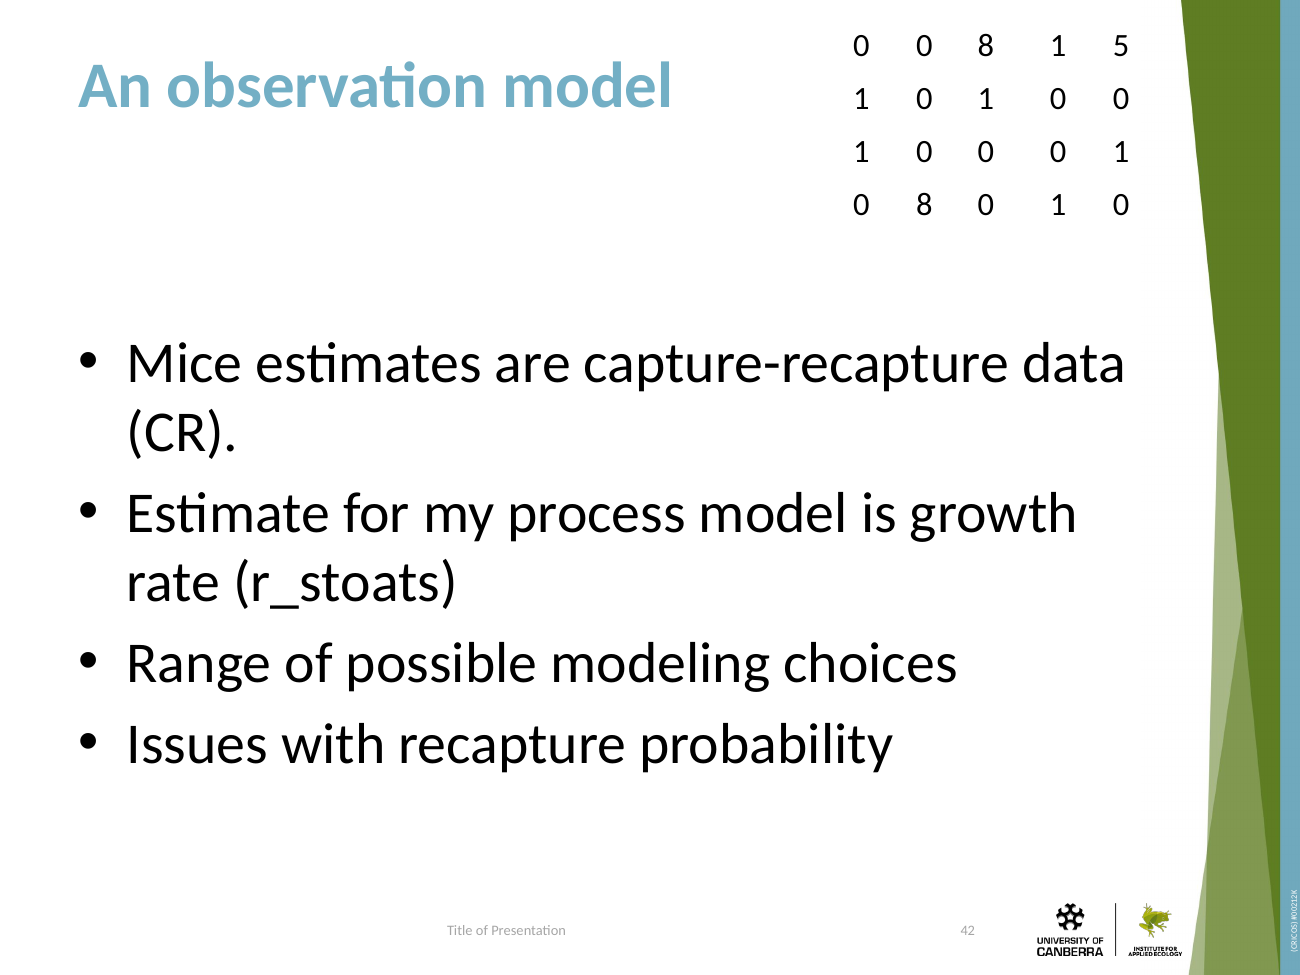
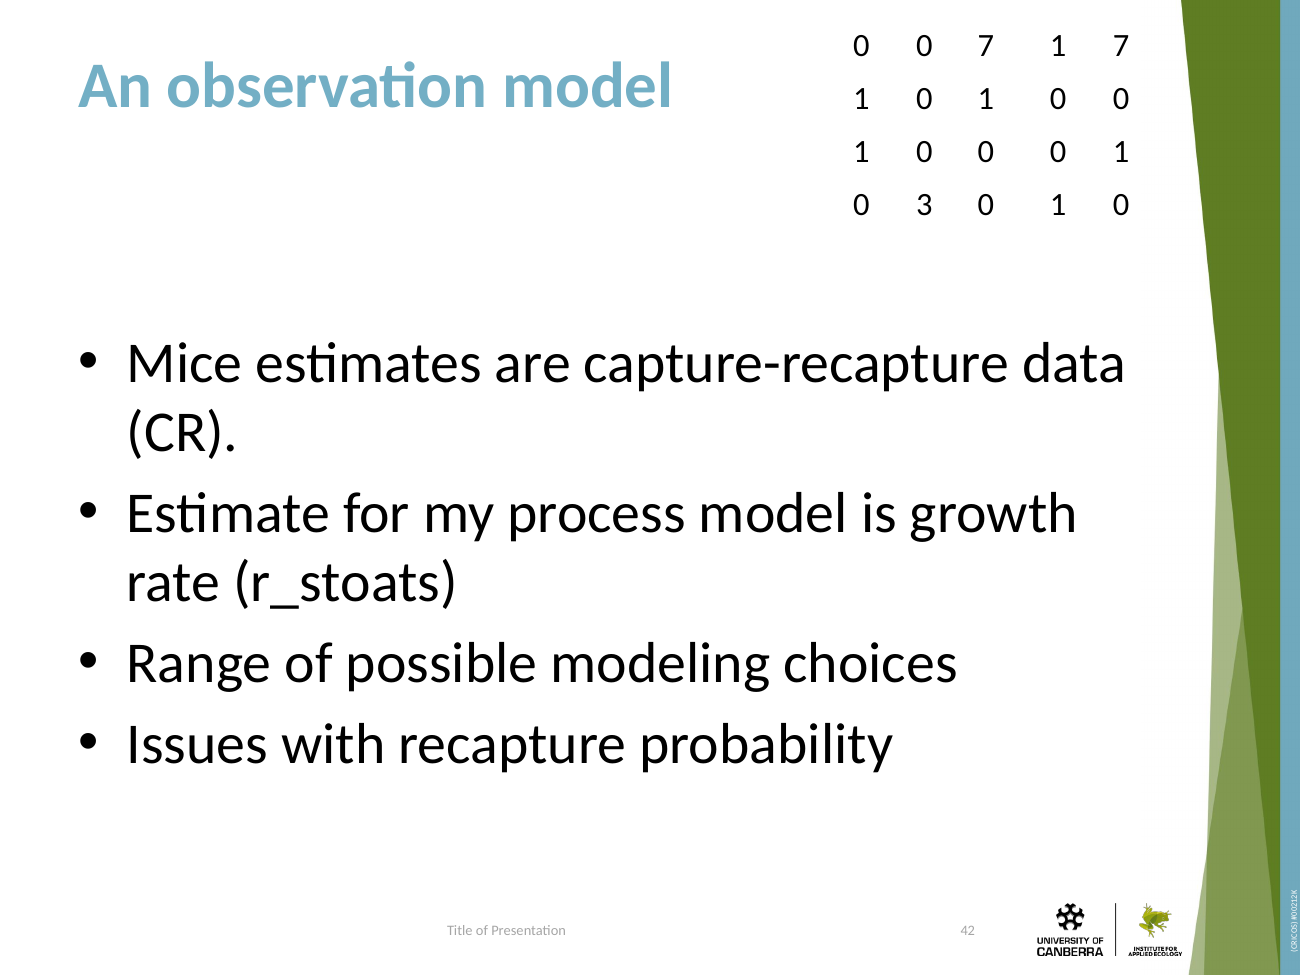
0 0 8: 8 -> 7
1 5: 5 -> 7
8 at (924, 204): 8 -> 3
